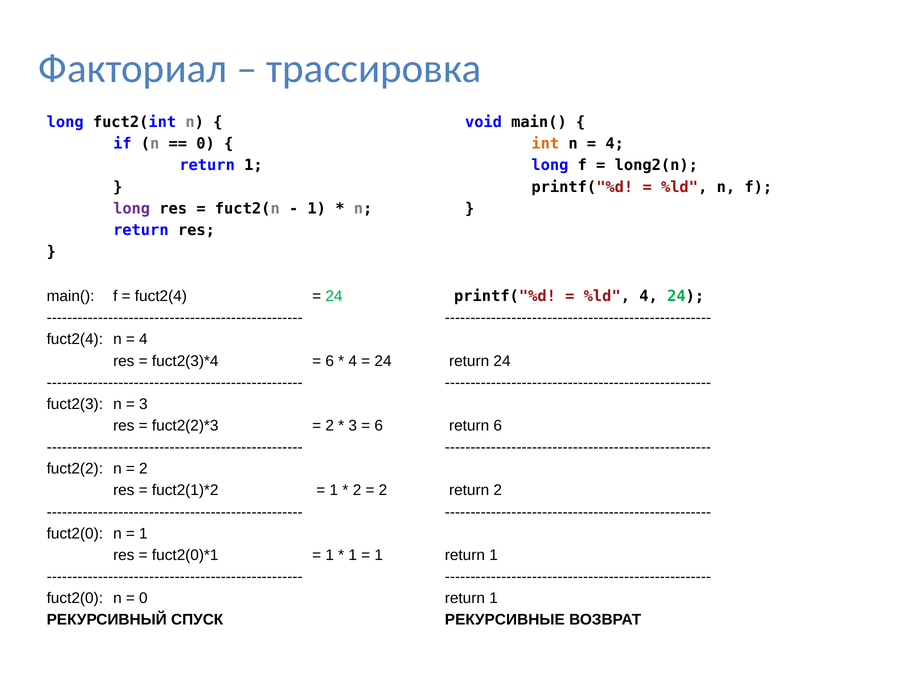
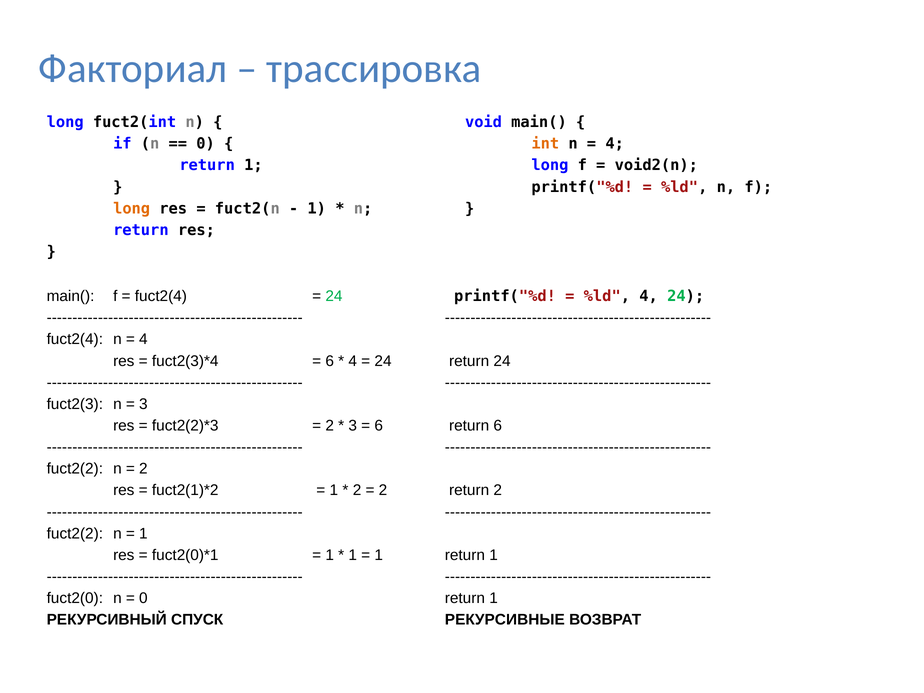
long2(n: long2(n -> void2(n
long at (132, 208) colour: purple -> orange
fuct2(0 at (75, 534): fuct2(0 -> fuct2(2
